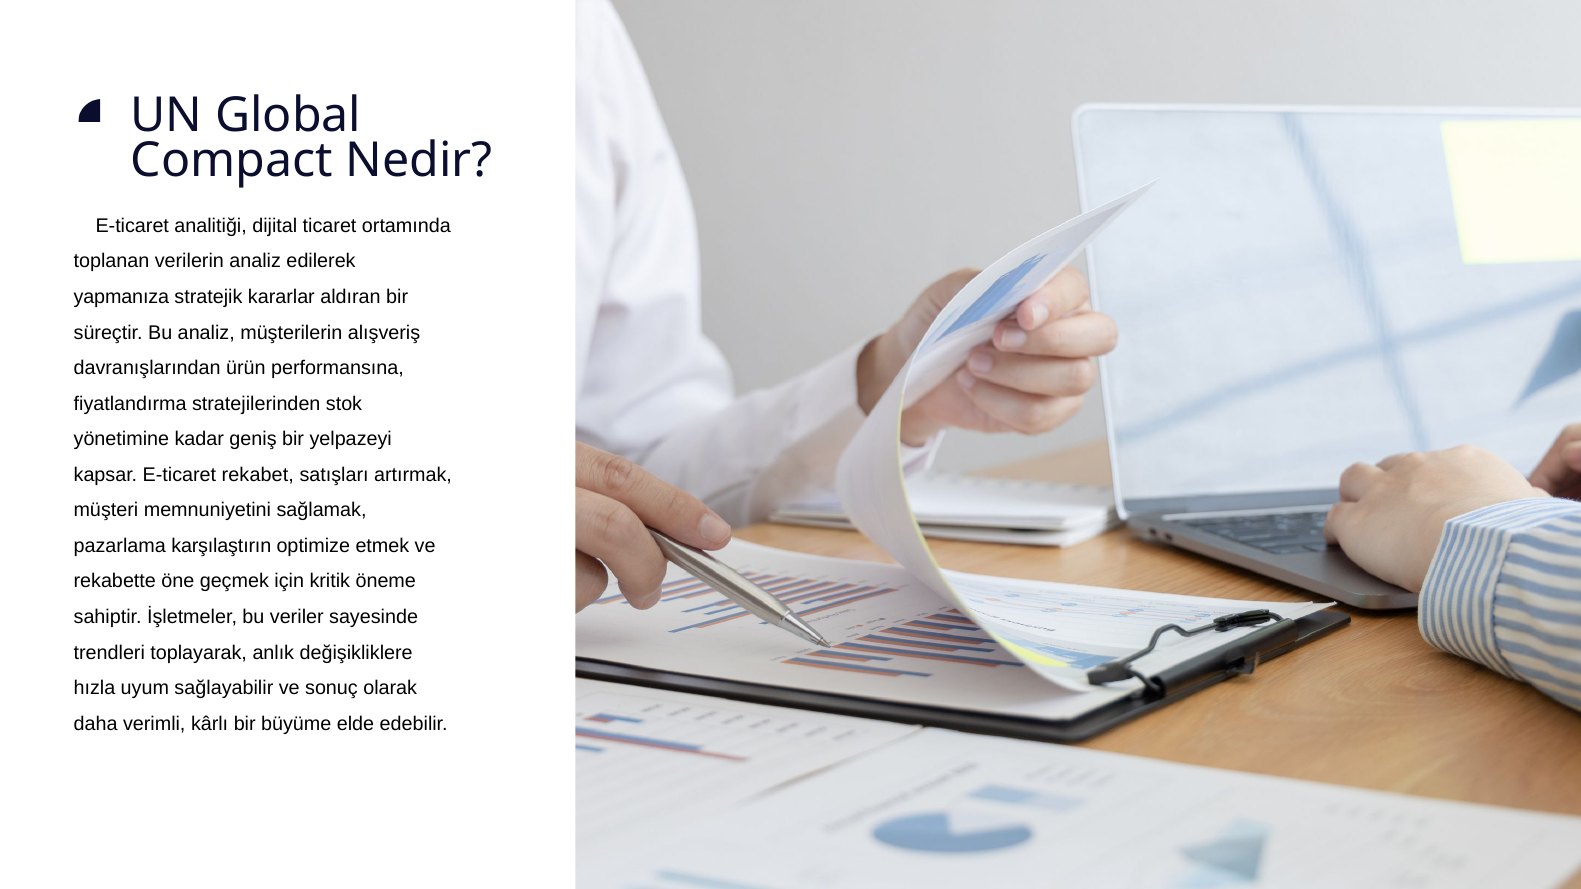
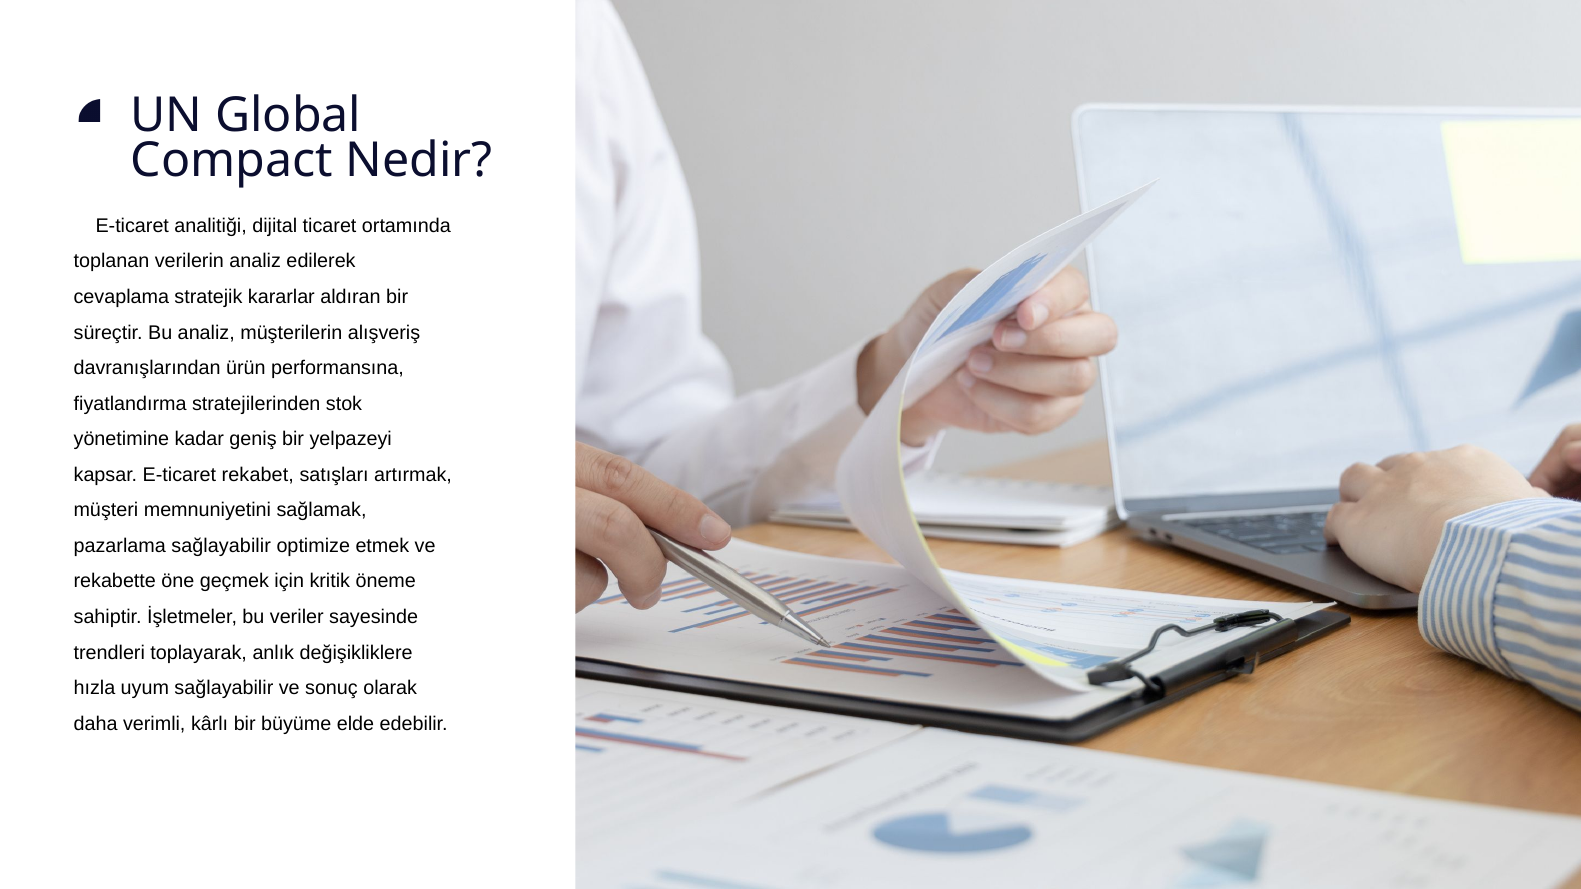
yapmanıza: yapmanıza -> cevaplama
pazarlama karşılaştırın: karşılaştırın -> sağlayabilir
